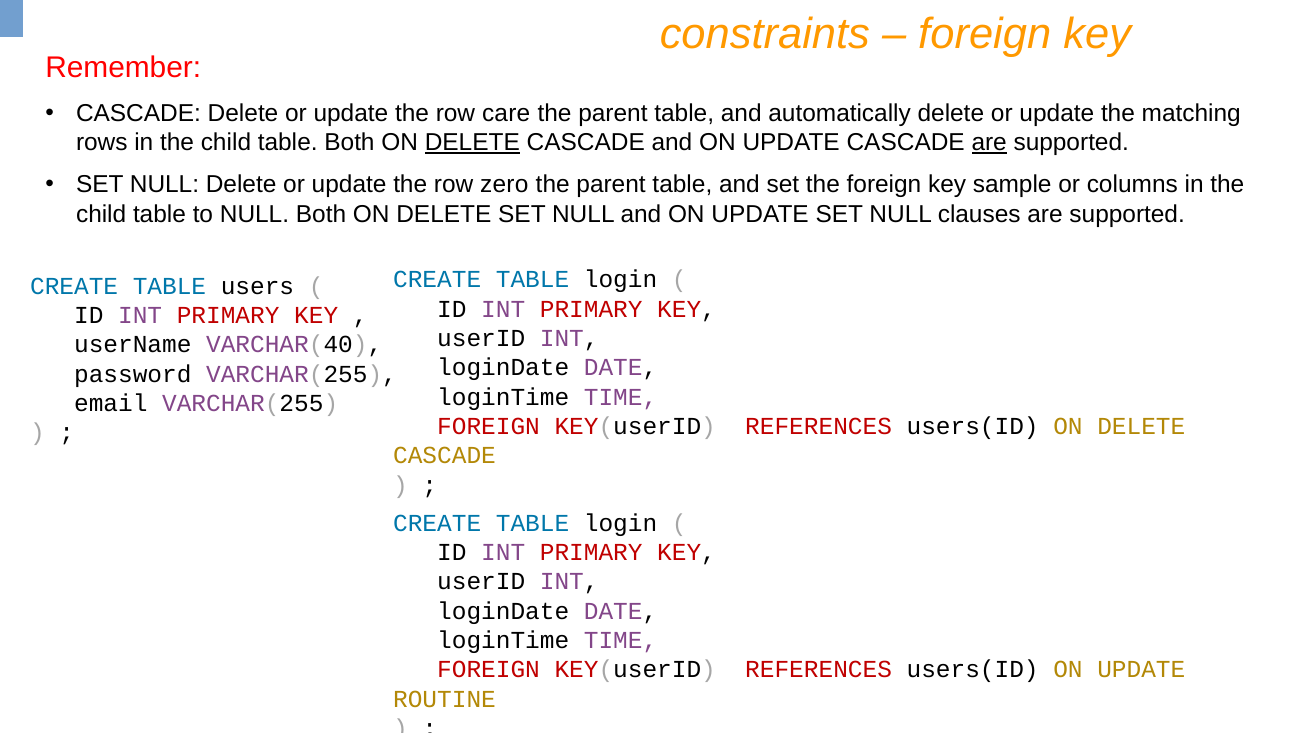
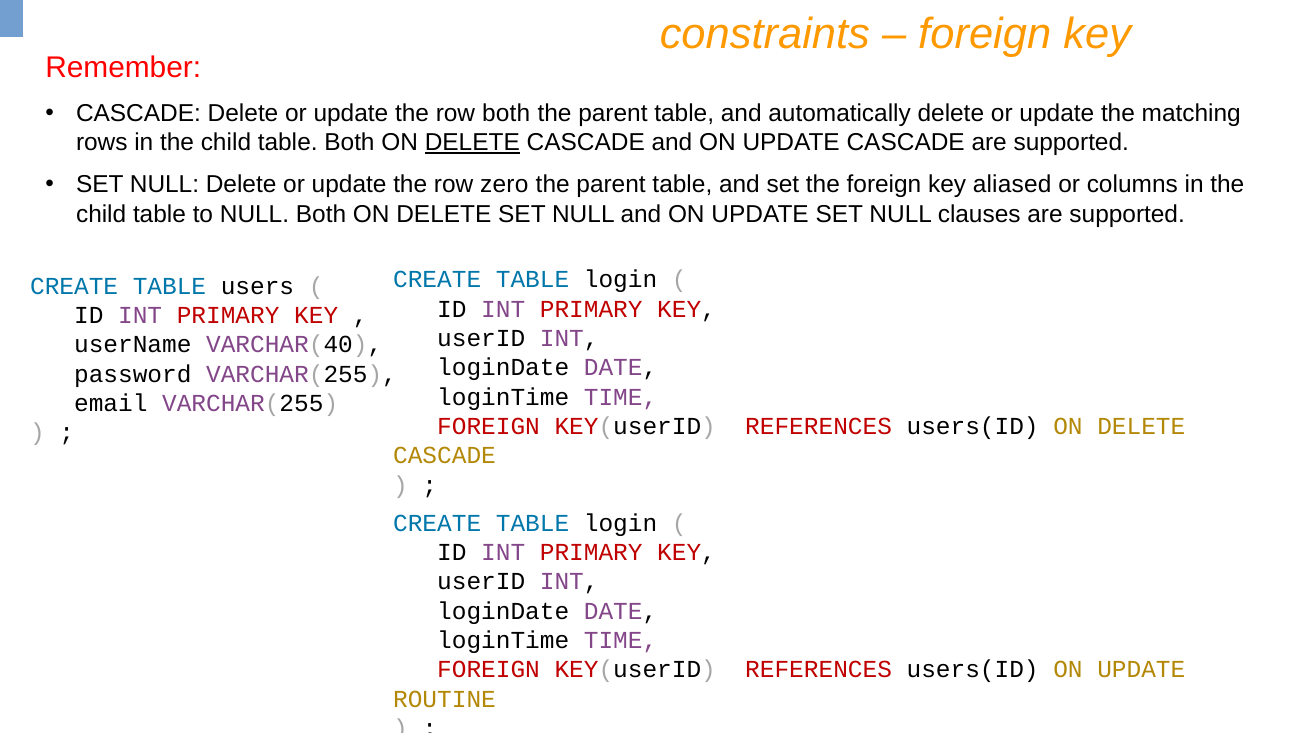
row care: care -> both
are at (989, 143) underline: present -> none
sample: sample -> aliased
